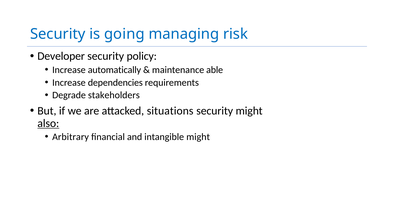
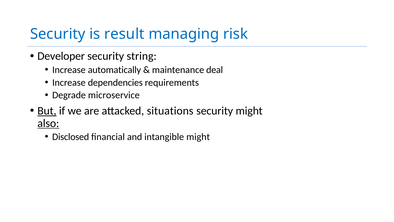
going: going -> result
policy: policy -> string
able: able -> deal
stakeholders: stakeholders -> microservice
But underline: none -> present
Arbitrary: Arbitrary -> Disclosed
